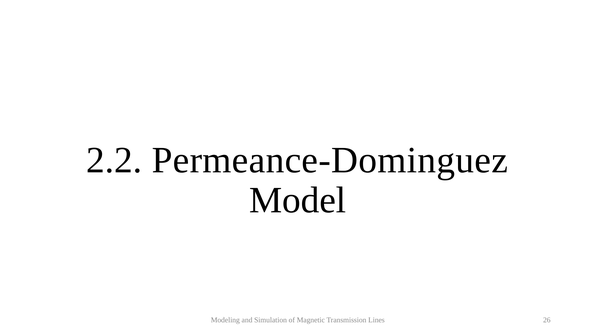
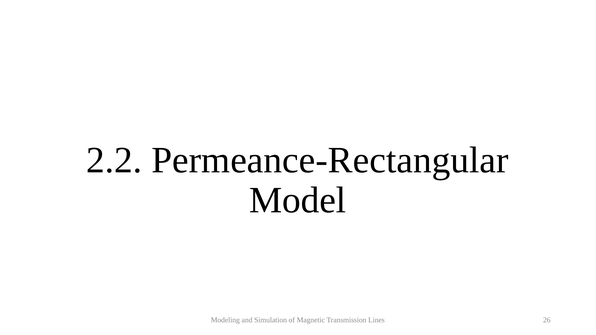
Permeance-Dominguez: Permeance-Dominguez -> Permeance-Rectangular
